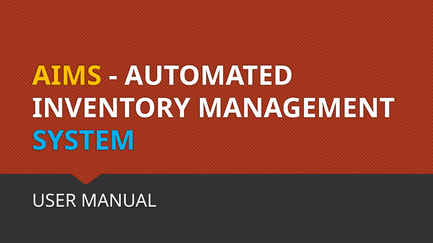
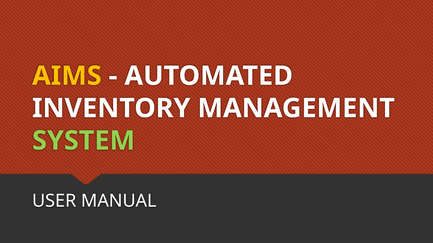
SYSTEM colour: light blue -> light green
